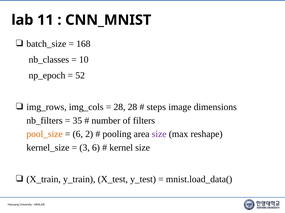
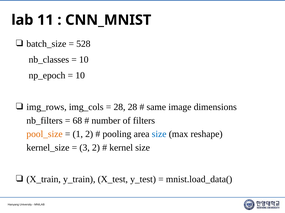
168: 168 -> 528
52 at (80, 76): 52 -> 10
steps: steps -> same
35: 35 -> 68
6 at (78, 135): 6 -> 1
size at (159, 135) colour: purple -> blue
3 6: 6 -> 2
